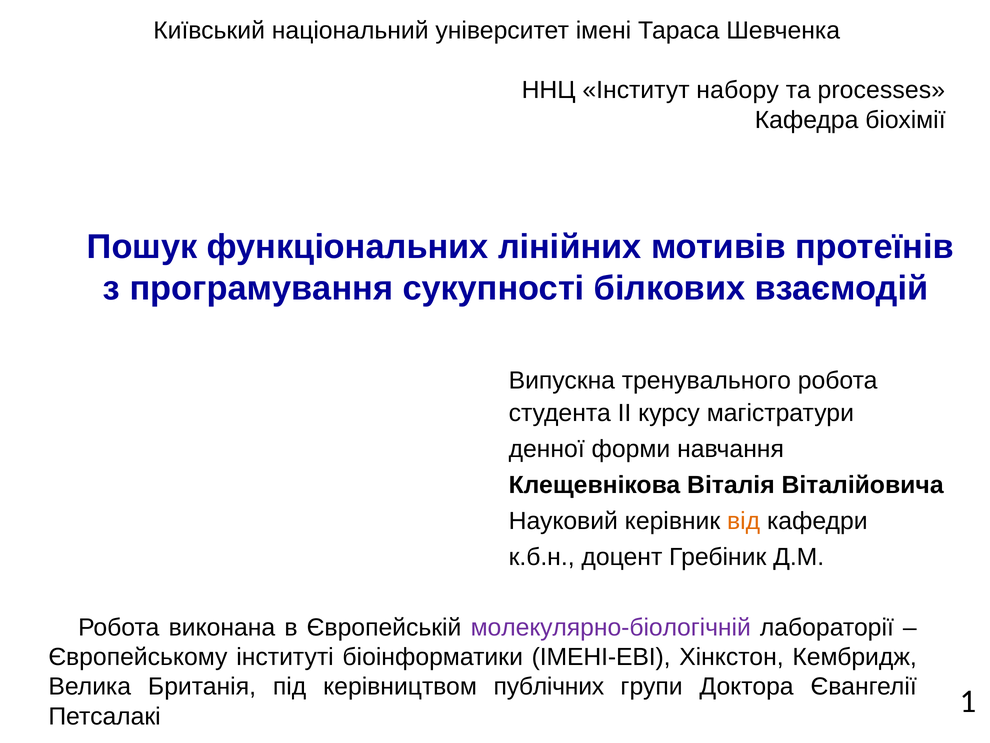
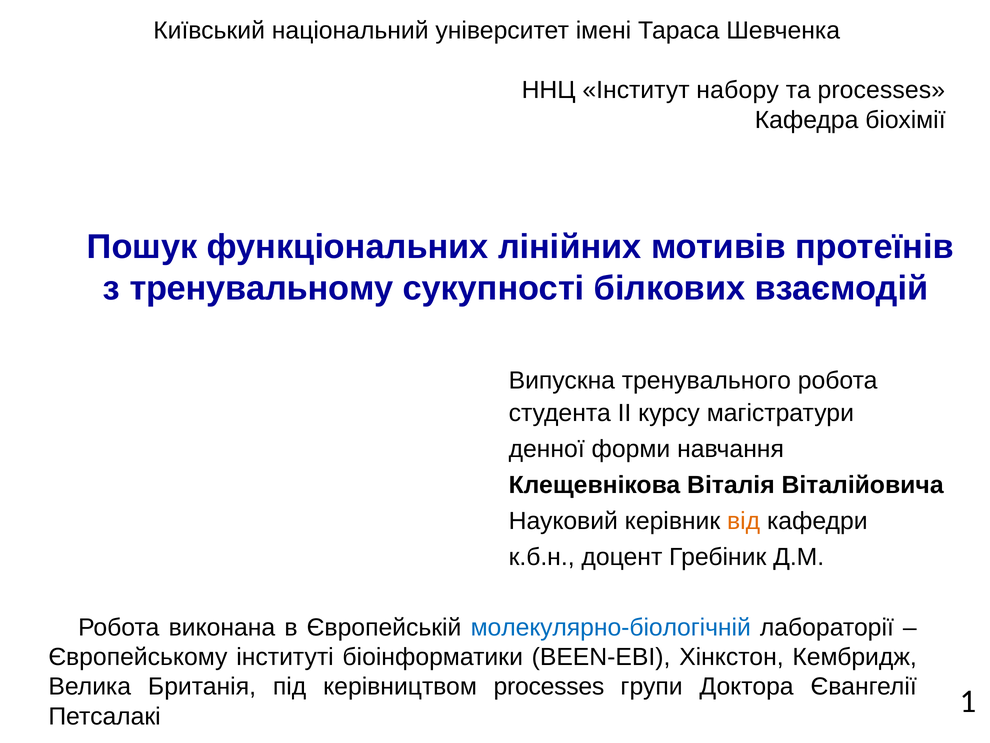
програмування: програмування -> тренувальному
молекулярно-біологічній colour: purple -> blue
ІМЕНІ-EBI: ІМЕНІ-EBI -> BEEN-EBI
керівництвом публічних: публічних -> processes
